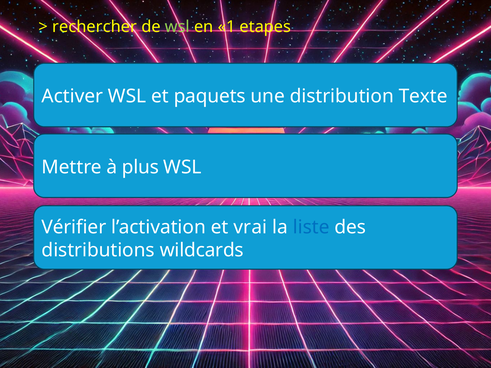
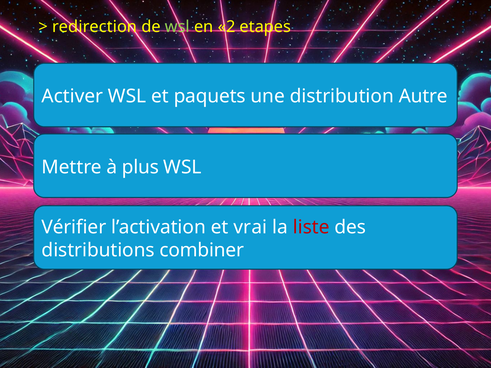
rechercher: rechercher -> redirection
1: 1 -> 2
Texte: Texte -> Autre
liste colour: blue -> red
wildcards: wildcards -> combiner
